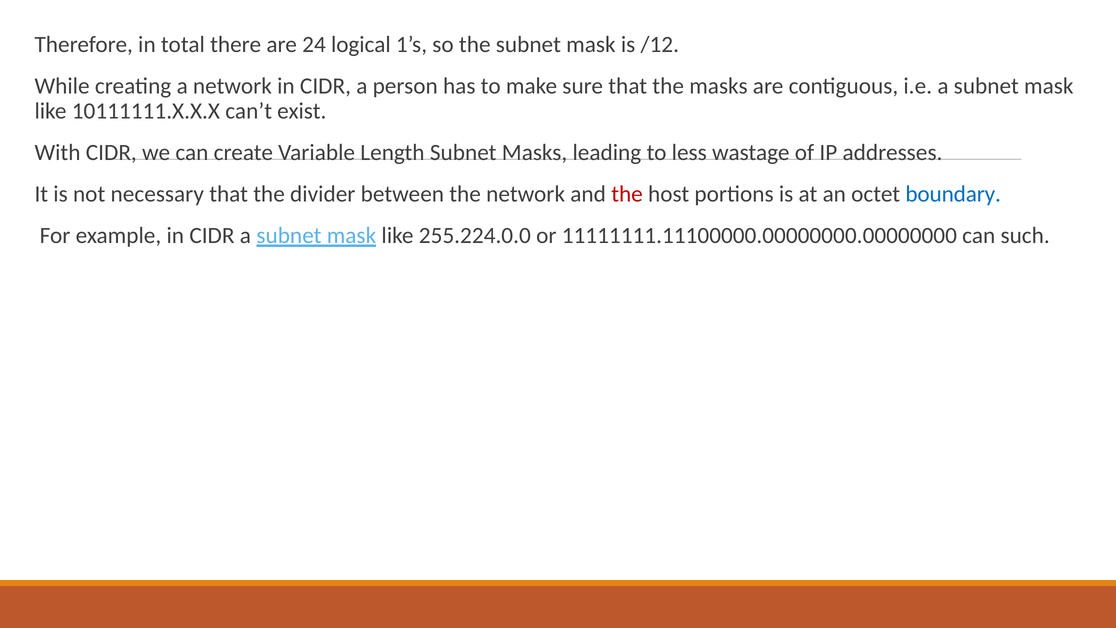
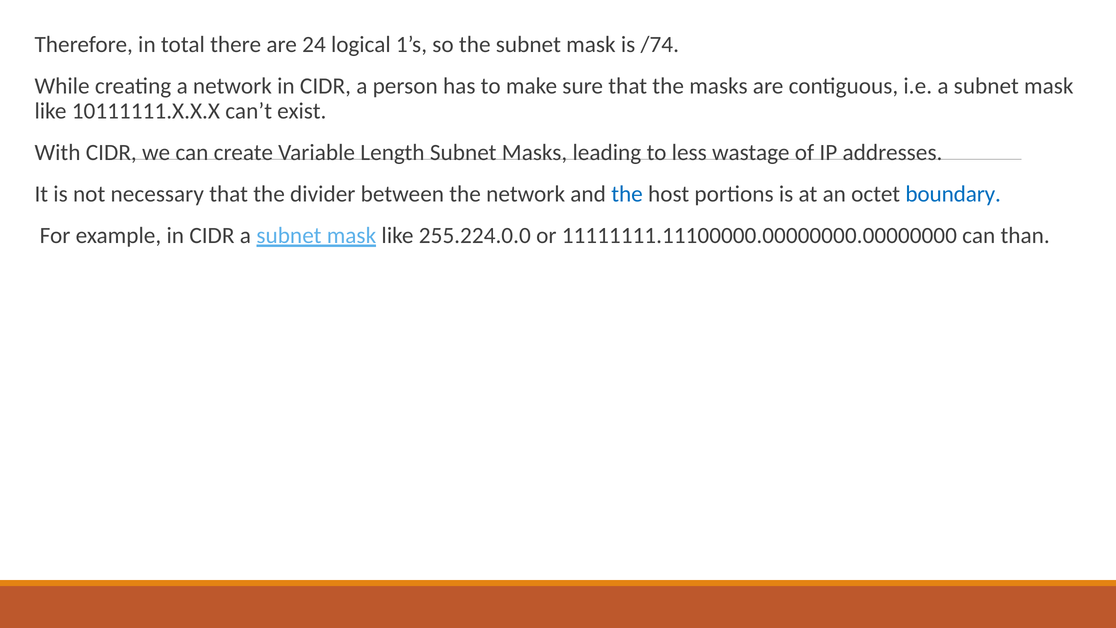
/12: /12 -> /74
the at (627, 194) colour: red -> blue
such: such -> than
